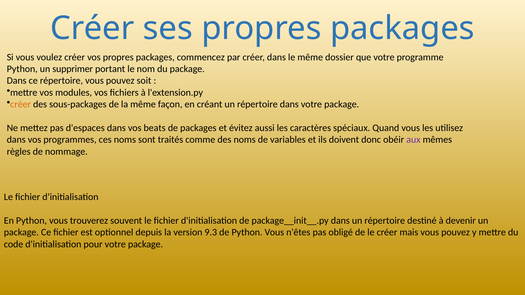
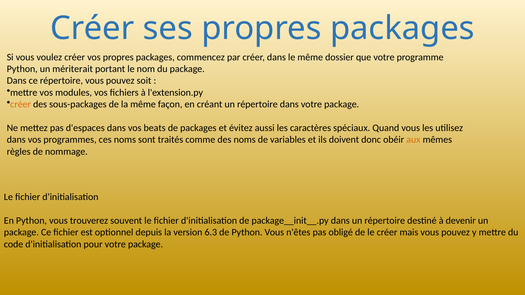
supprimer: supprimer -> mériterait
aux colour: purple -> orange
9.3: 9.3 -> 6.3
